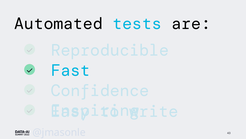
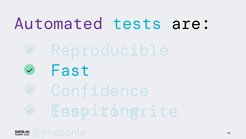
Automated colour: black -> purple
